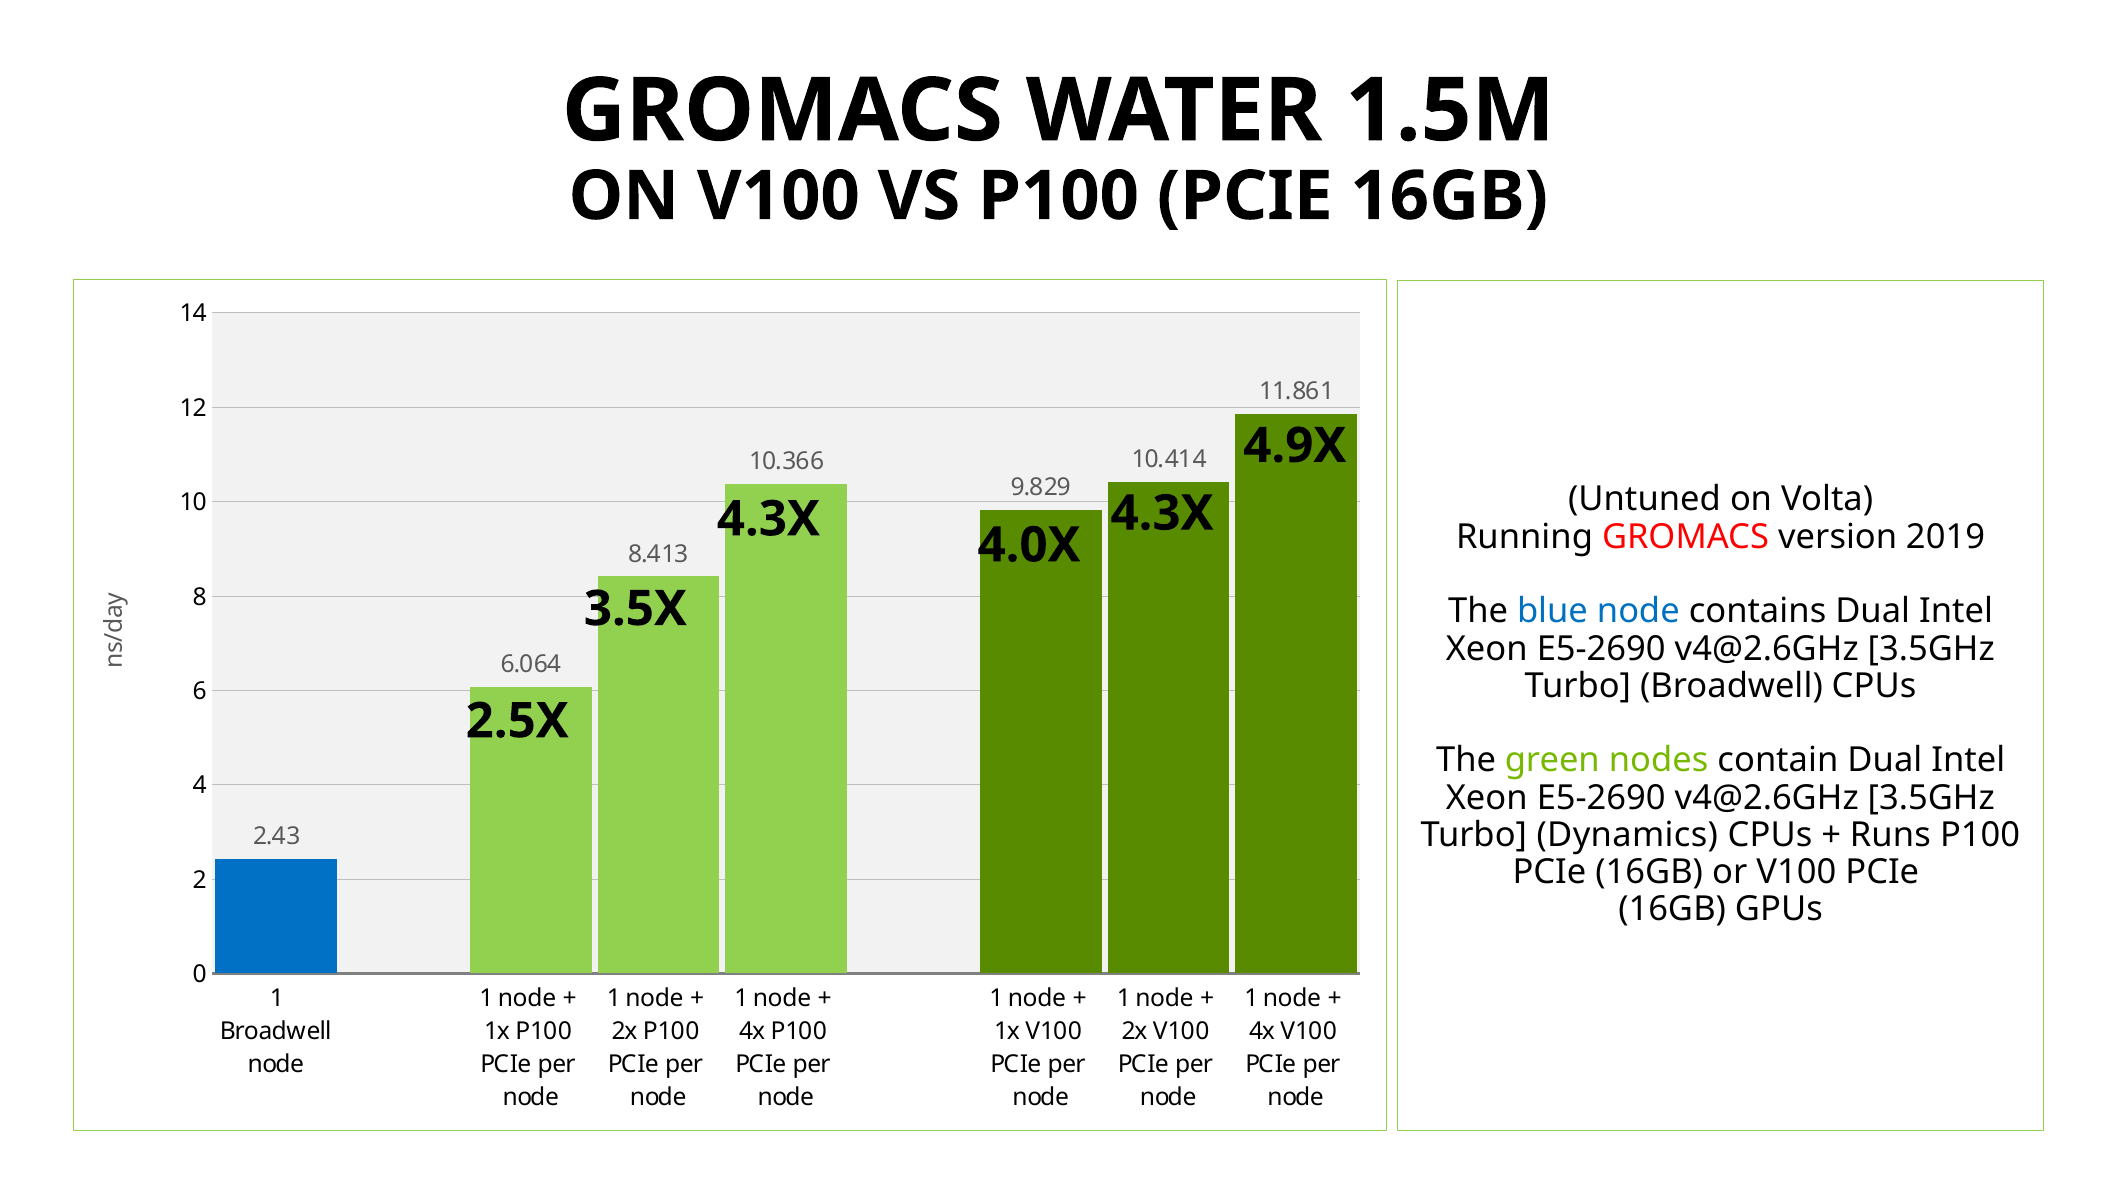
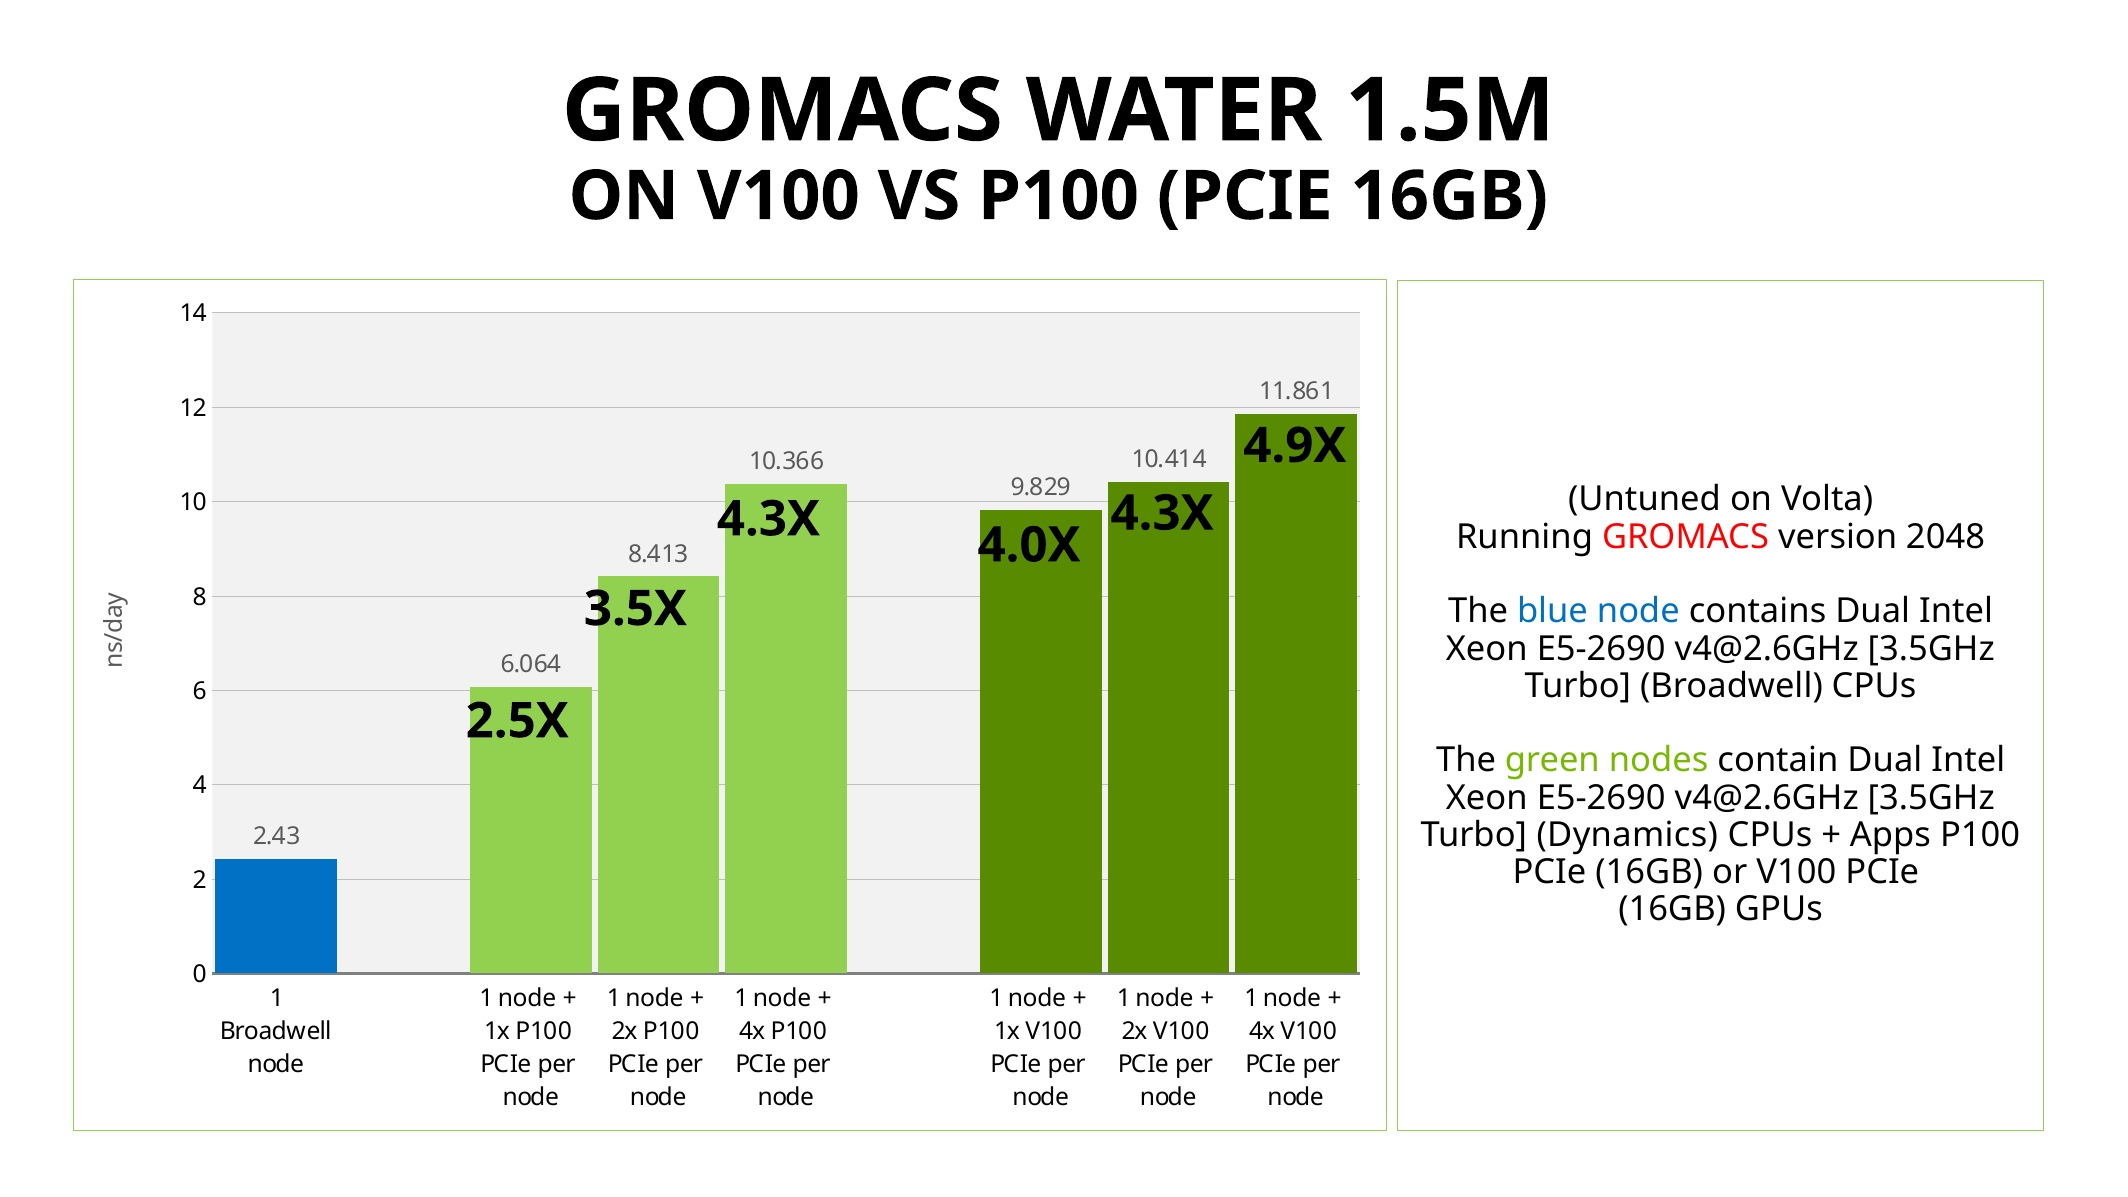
2019: 2019 -> 2048
Runs: Runs -> Apps
